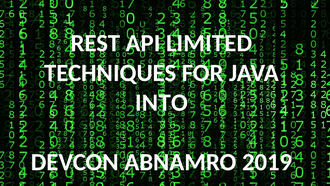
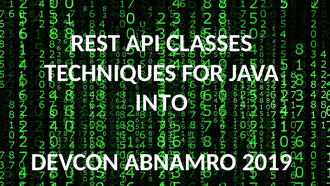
LIMITED: LIMITED -> CLASSES
